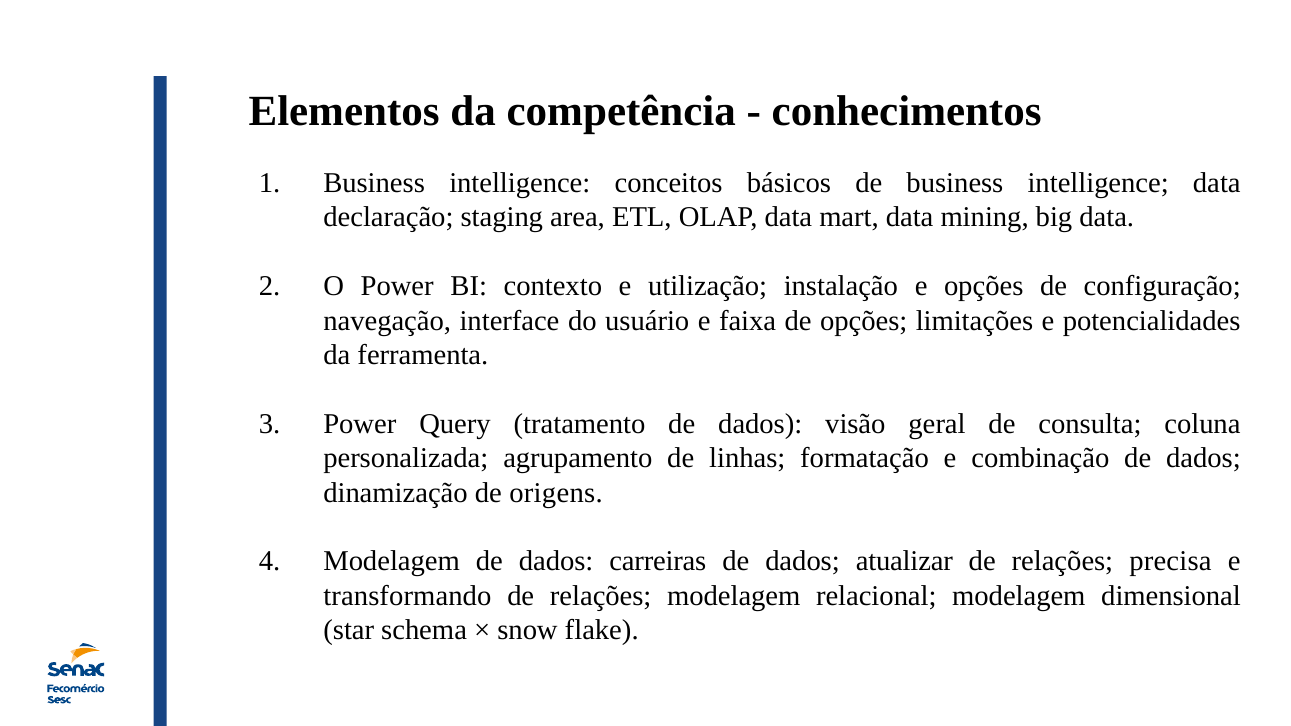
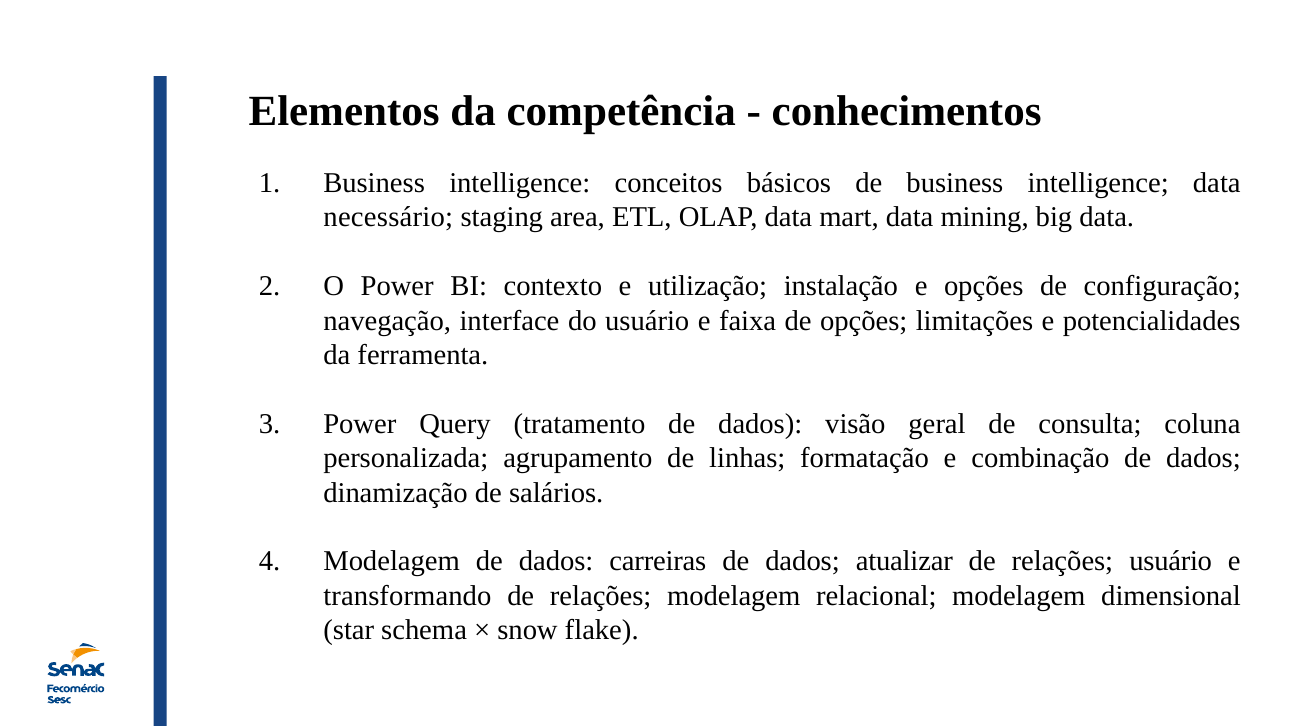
declaração: declaração -> necessário
origens: origens -> salários
relações precisa: precisa -> usuário
